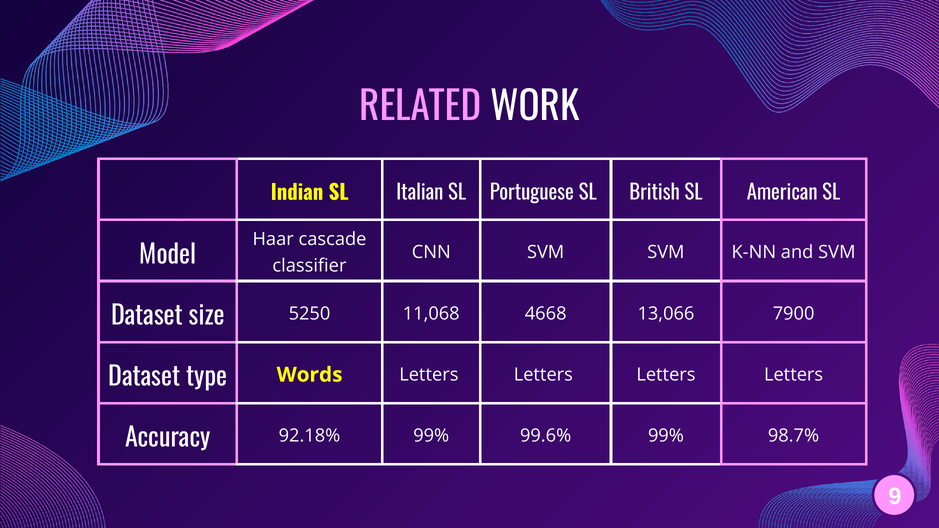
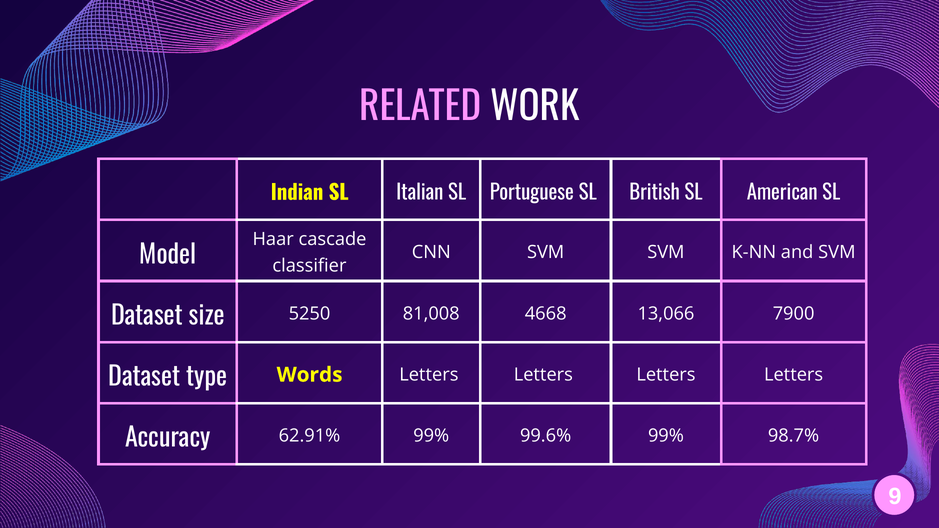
11,068: 11,068 -> 81,008
92.18%: 92.18% -> 62.91%
